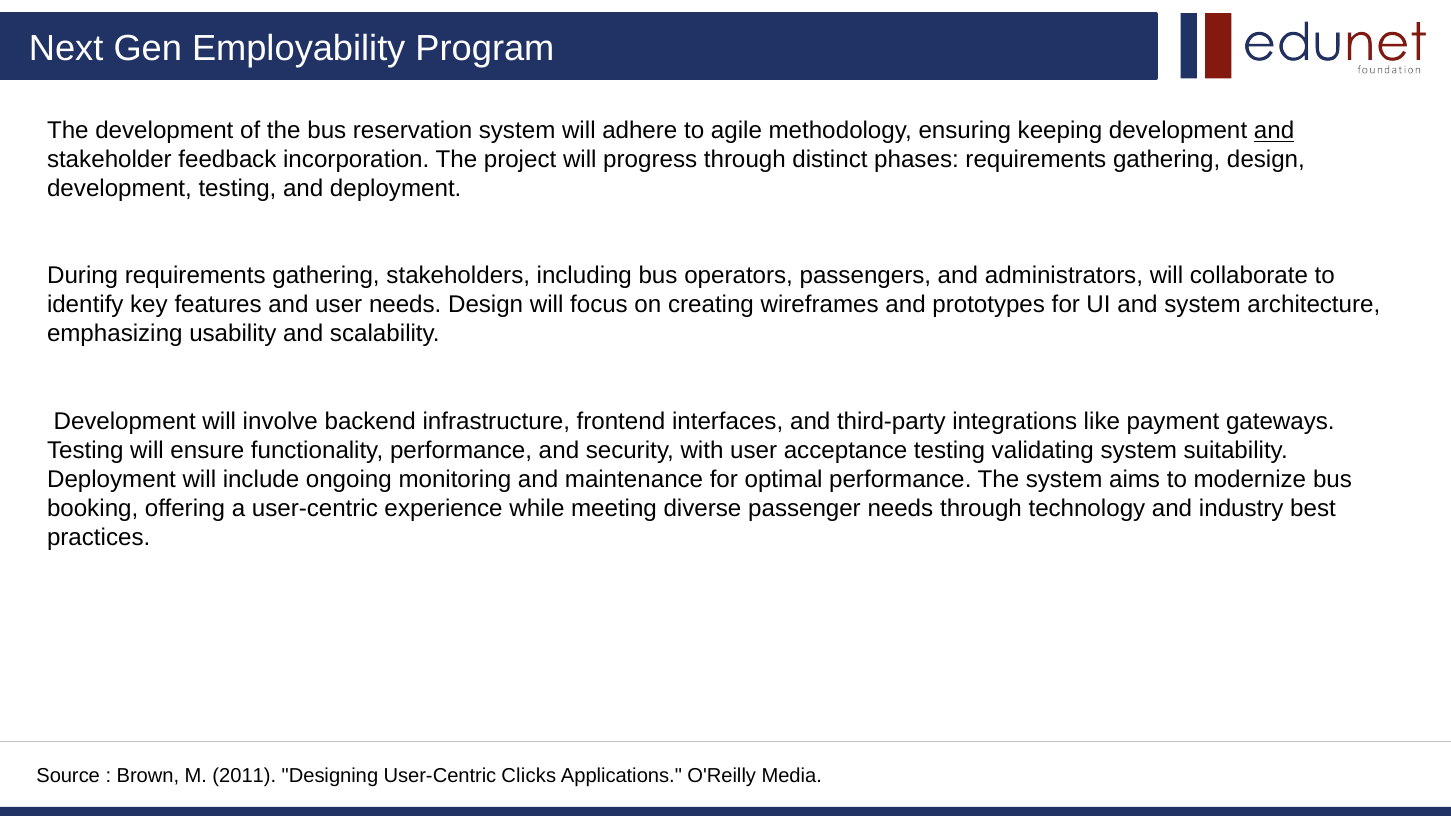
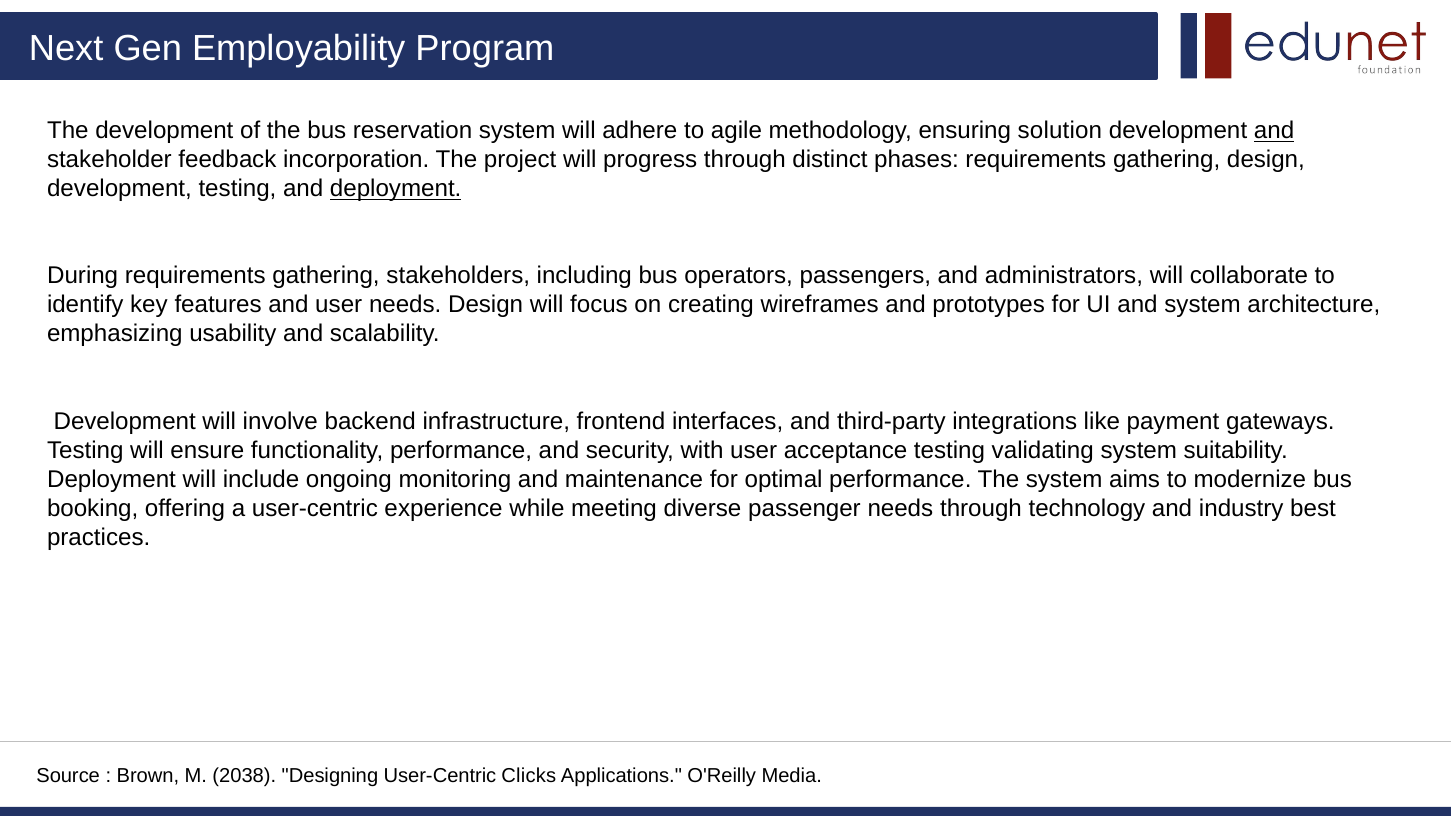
keeping: keeping -> solution
deployment at (396, 189) underline: none -> present
2011: 2011 -> 2038
